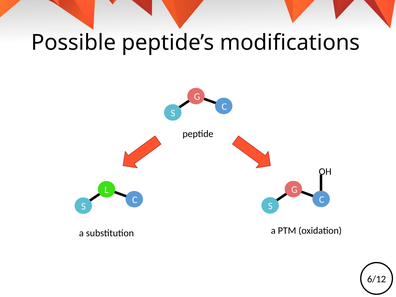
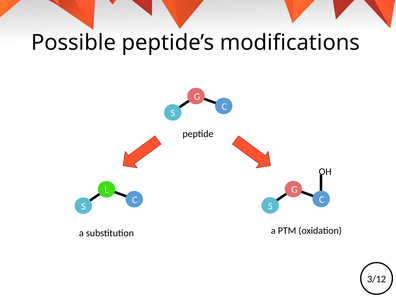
6/12: 6/12 -> 3/12
